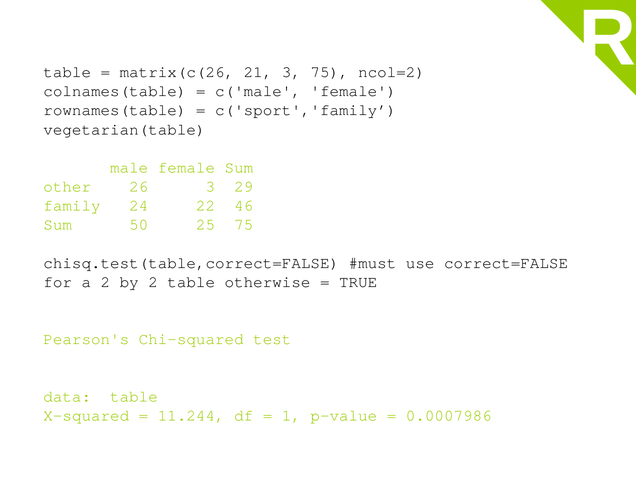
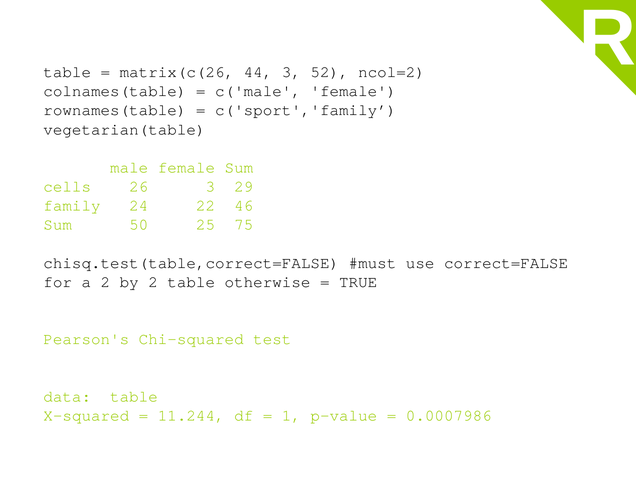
21: 21 -> 44
3 75: 75 -> 52
other: other -> cells
